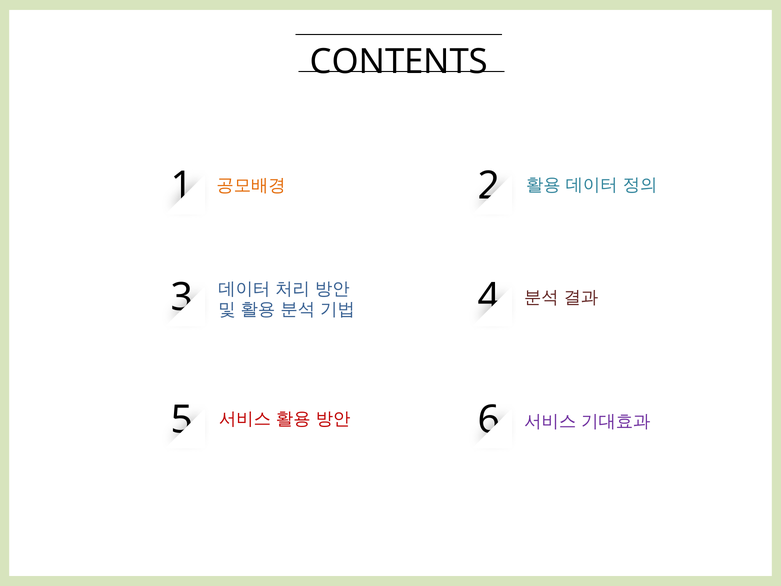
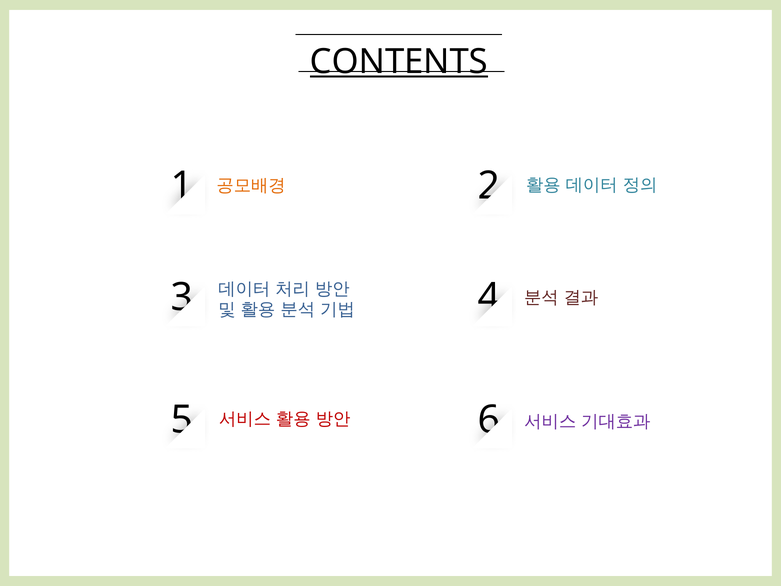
CONTENTS underline: none -> present
